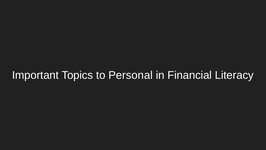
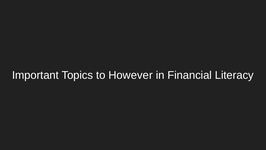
Personal: Personal -> However
